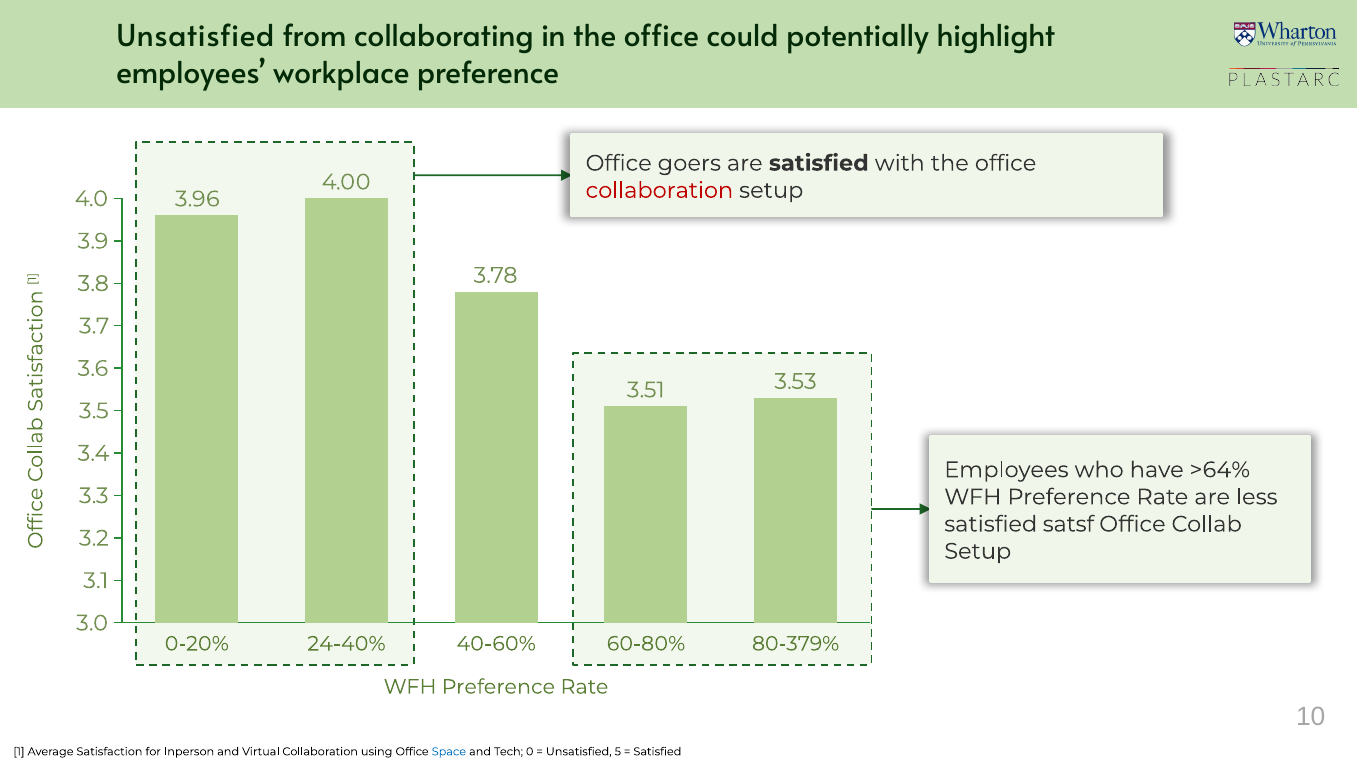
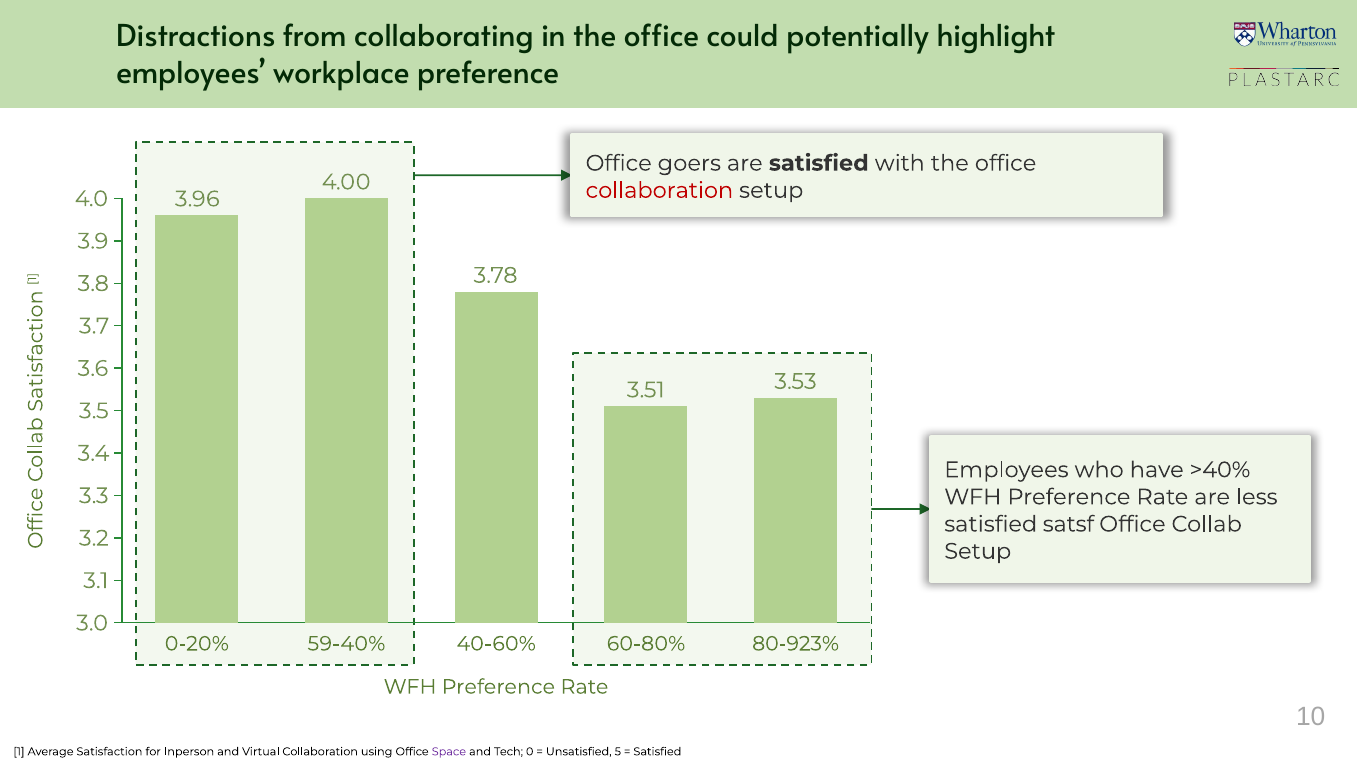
Unsatisfied at (195, 37): Unsatisfied -> Distractions
>64%: >64% -> >40%
24-40%: 24-40% -> 59-40%
80-379%: 80-379% -> 80-923%
Space colour: blue -> purple
